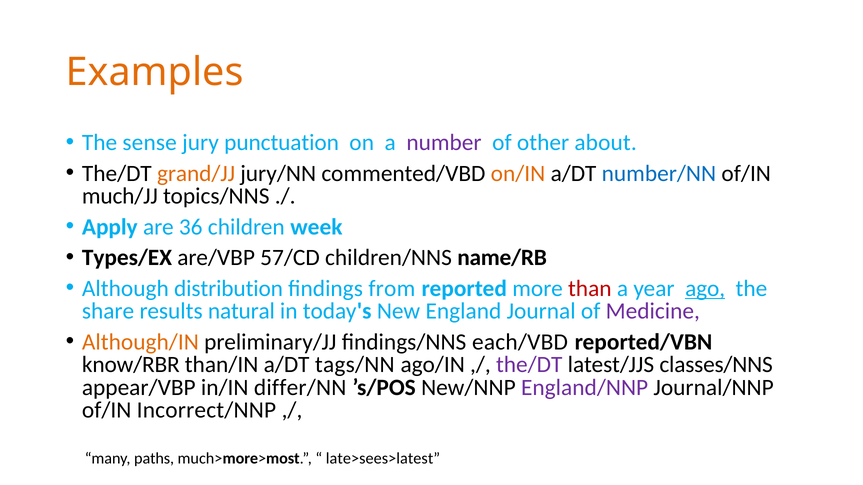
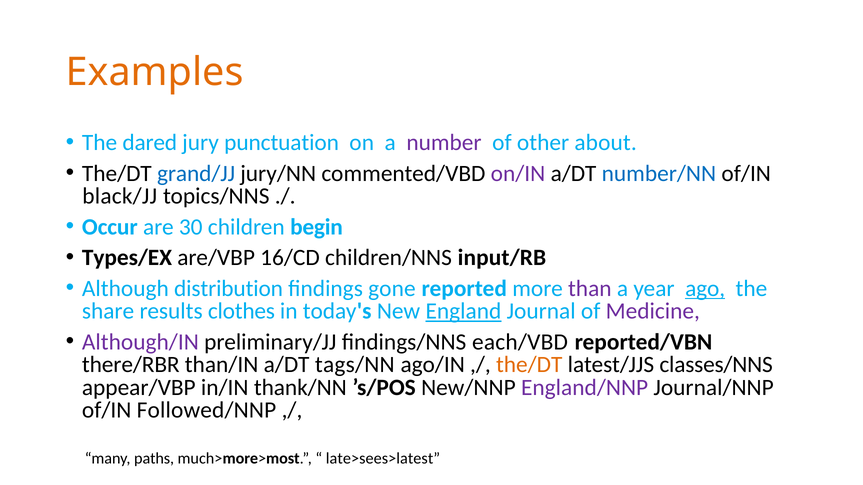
sense: sense -> dared
grand/JJ colour: orange -> blue
on/IN colour: orange -> purple
much/JJ: much/JJ -> black/JJ
Apply: Apply -> Occur
36: 36 -> 30
week: week -> begin
57/CD: 57/CD -> 16/CD
name/RB: name/RB -> input/RB
from: from -> gone
than colour: red -> purple
natural: natural -> clothes
England underline: none -> present
Although/IN colour: orange -> purple
know/RBR: know/RBR -> there/RBR
the/DT at (529, 365) colour: purple -> orange
differ/NN: differ/NN -> thank/NN
Incorrect/NNP: Incorrect/NNP -> Followed/NNP
